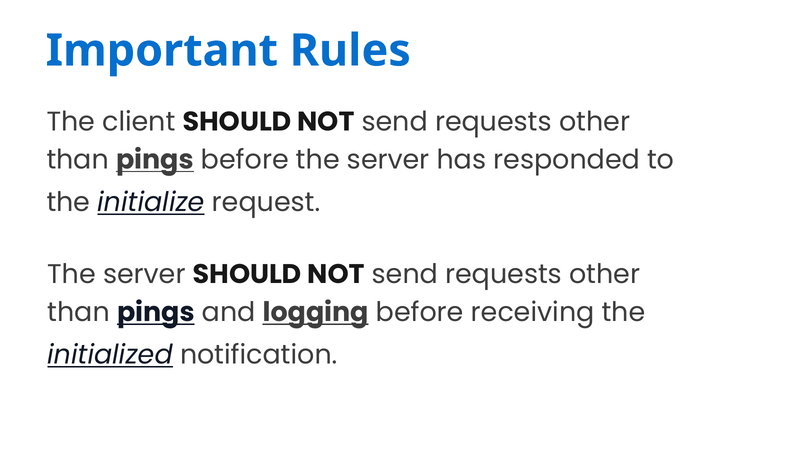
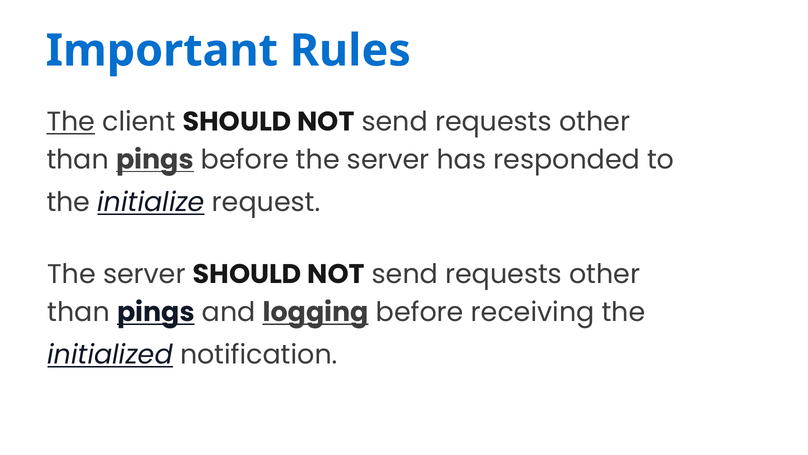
The at (71, 122) underline: none -> present
